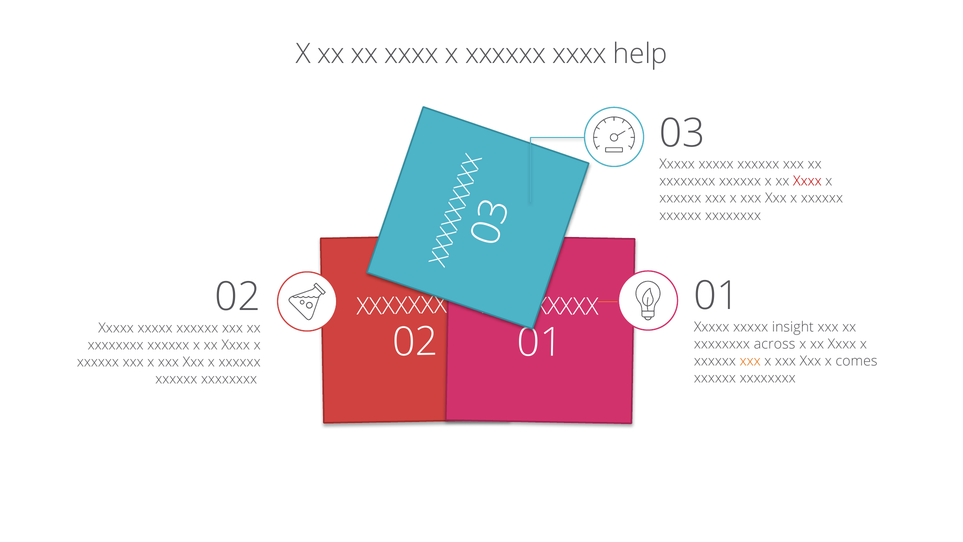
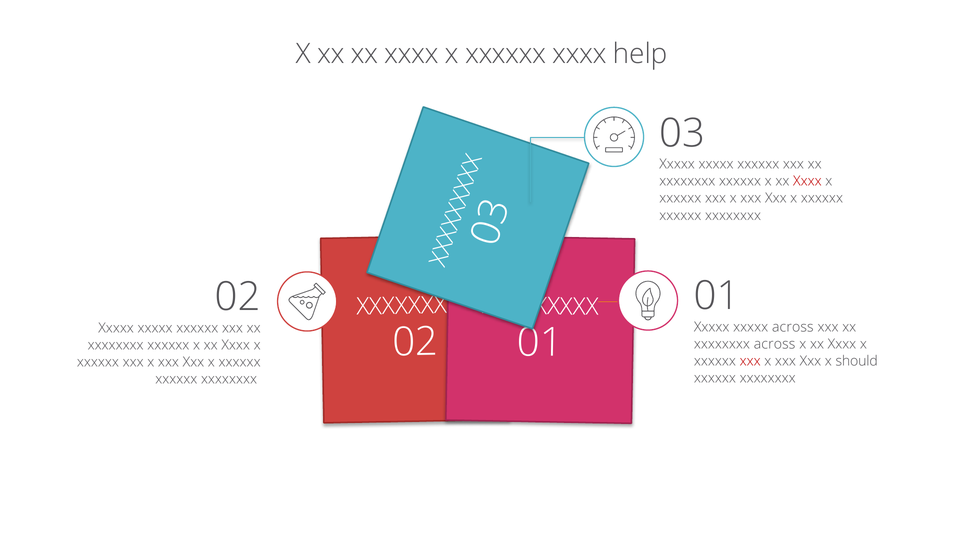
xxxxx insight: insight -> across
xxx at (750, 361) colour: orange -> red
comes: comes -> should
